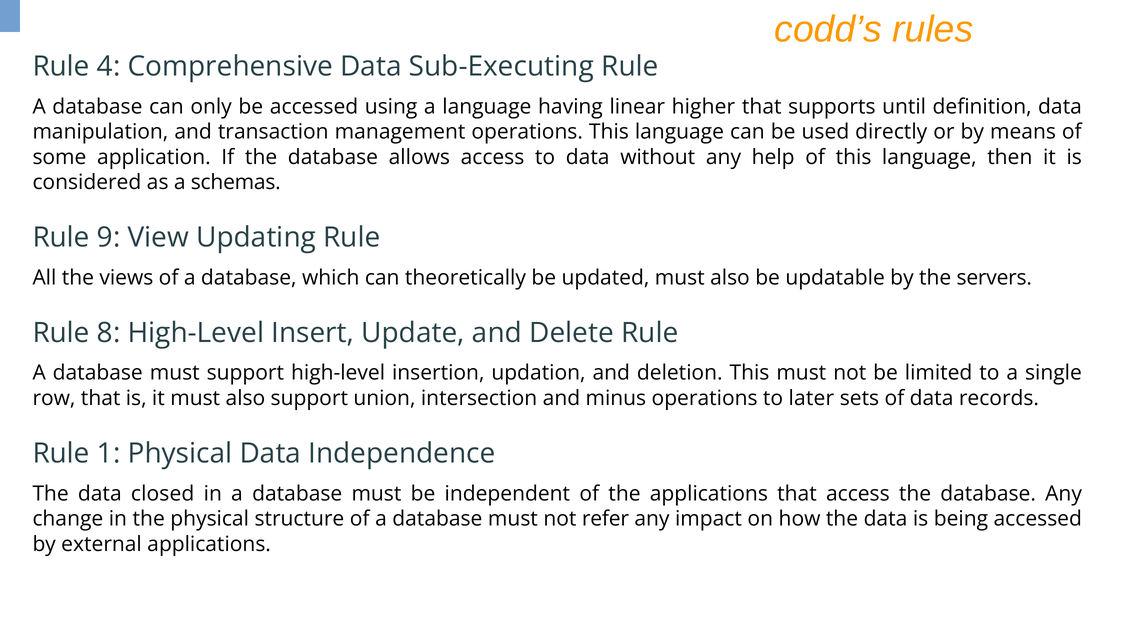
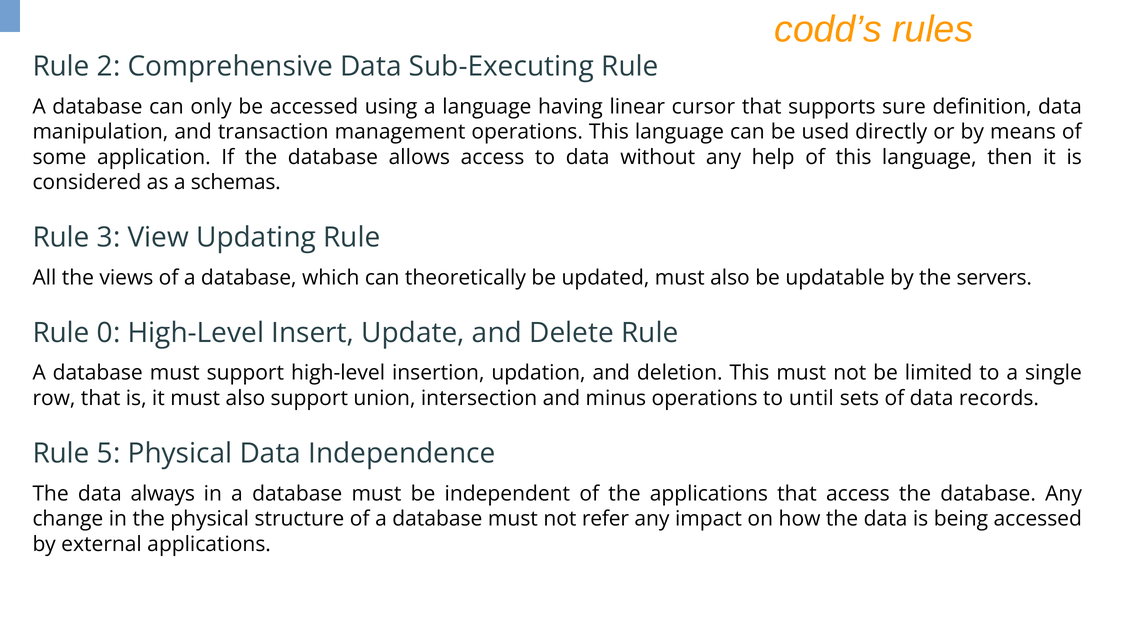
4: 4 -> 2
higher: higher -> cursor
until: until -> sure
9: 9 -> 3
8: 8 -> 0
later: later -> until
1: 1 -> 5
closed: closed -> always
